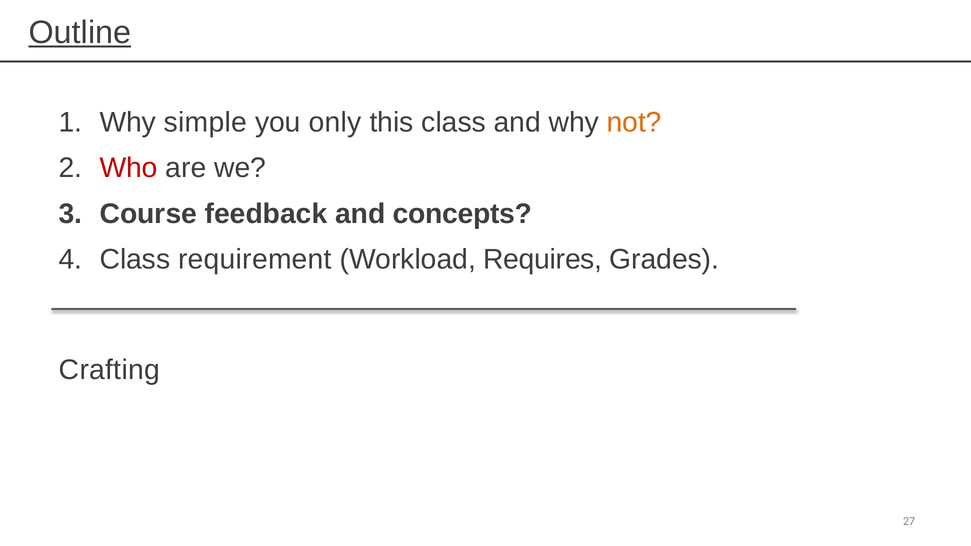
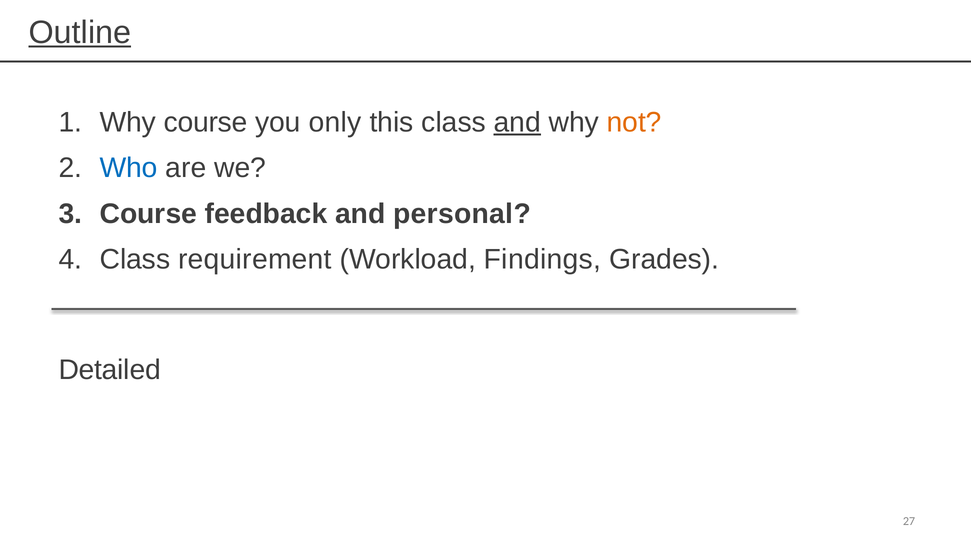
Why simple: simple -> course
and at (517, 122) underline: none -> present
Who colour: red -> blue
concepts: concepts -> personal
Requires: Requires -> Findings
Crafting: Crafting -> Detailed
